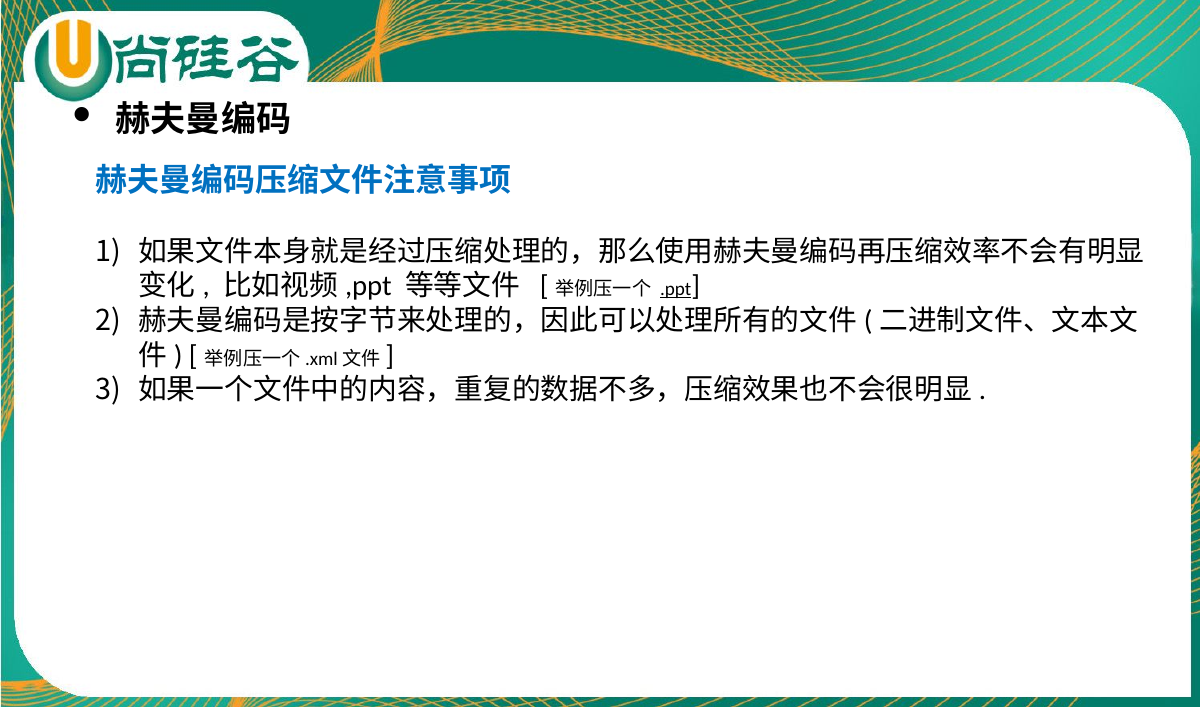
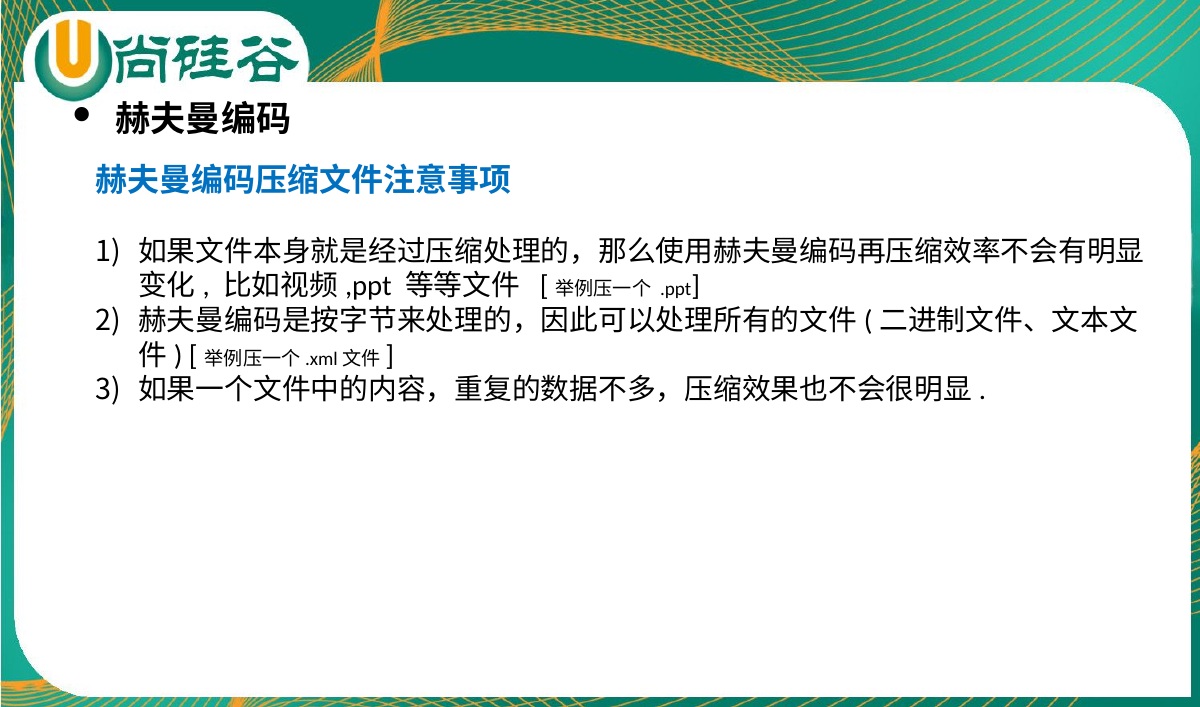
.ppt underline: present -> none
